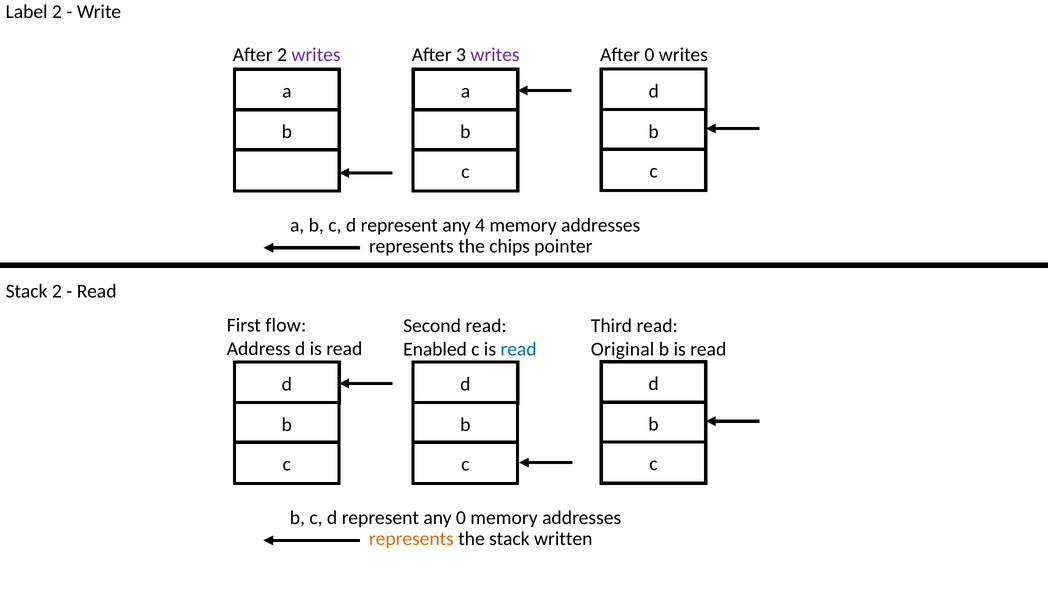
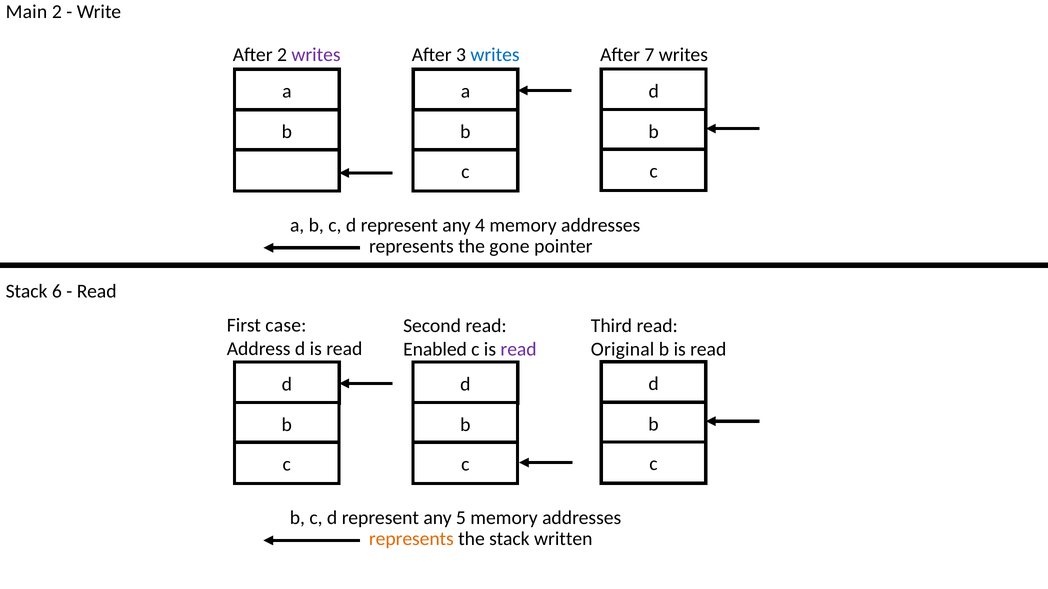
Label: Label -> Main
writes at (495, 55) colour: purple -> blue
After 0: 0 -> 7
chips: chips -> gone
Stack 2: 2 -> 6
flow: flow -> case
read at (519, 350) colour: blue -> purple
any 0: 0 -> 5
